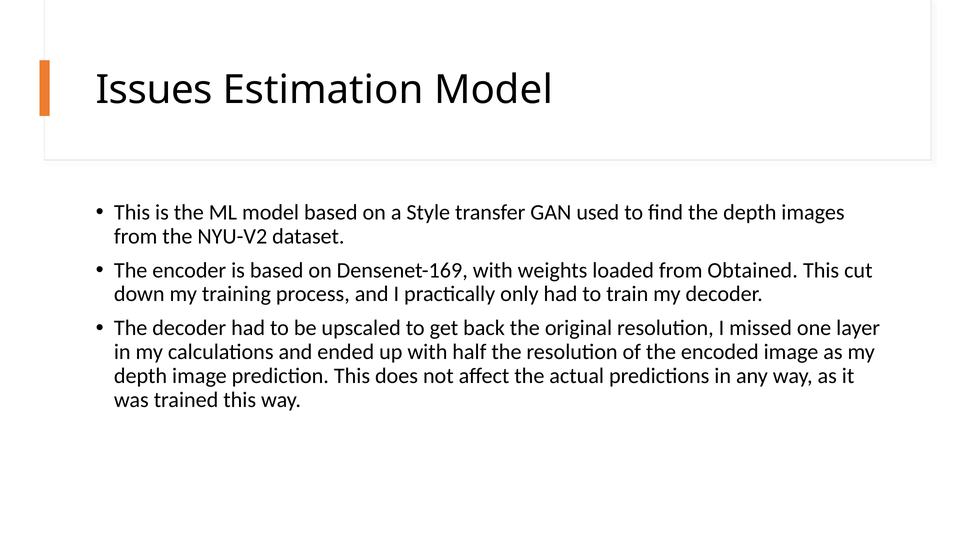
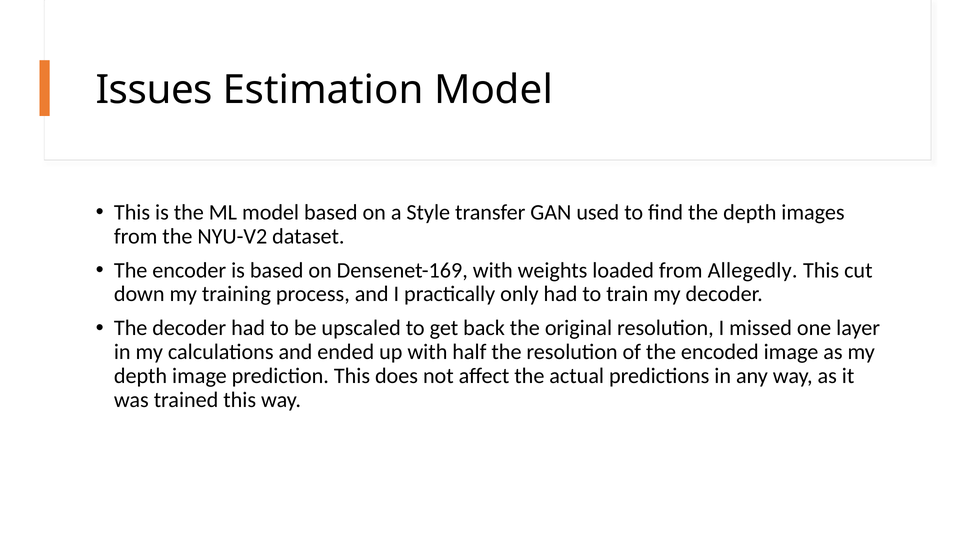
Obtained: Obtained -> Allegedly
